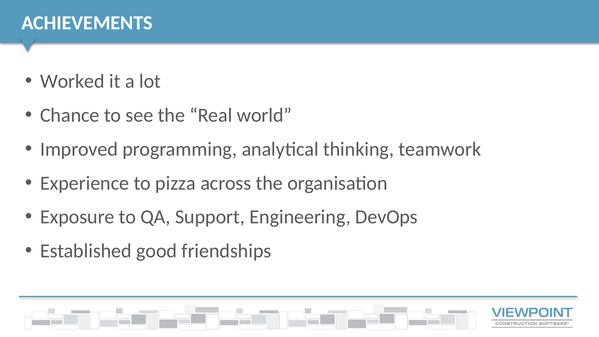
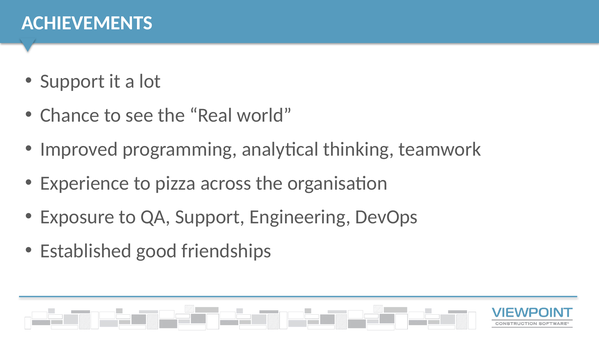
Worked at (72, 81): Worked -> Support
